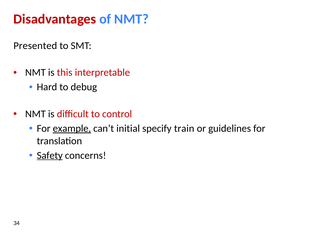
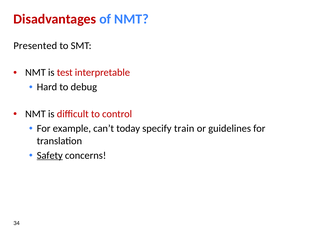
this: this -> test
example underline: present -> none
initial: initial -> today
